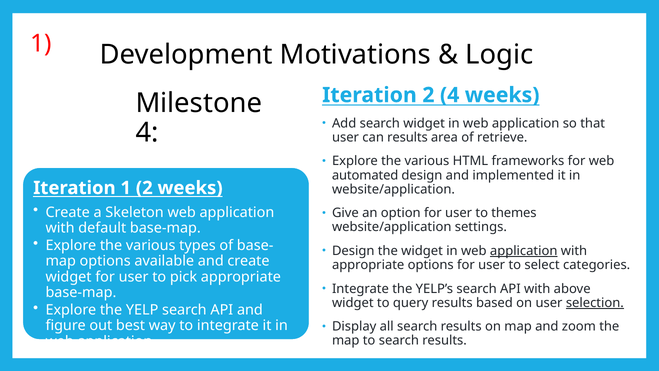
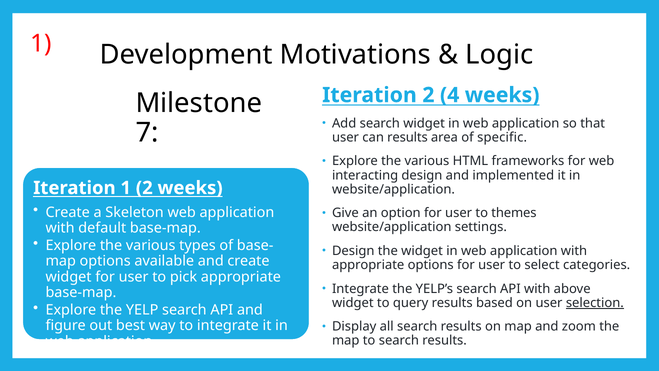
4 at (147, 132): 4 -> 7
retrieve: retrieve -> specific
automated: automated -> interacting
application at (524, 251) underline: present -> none
